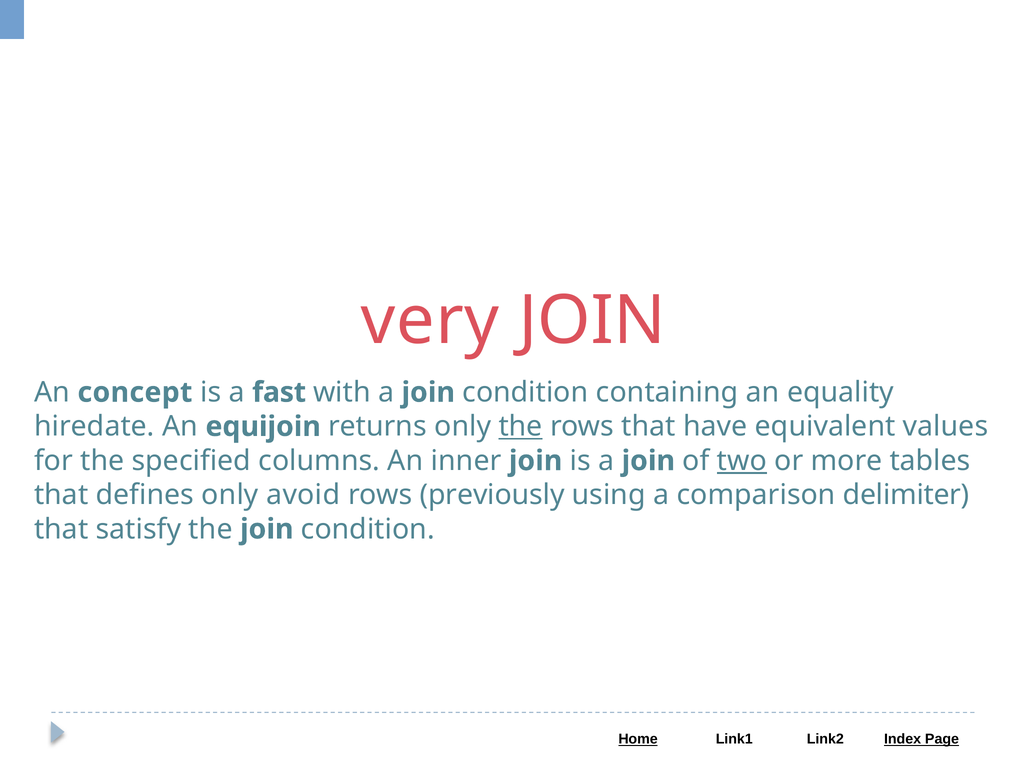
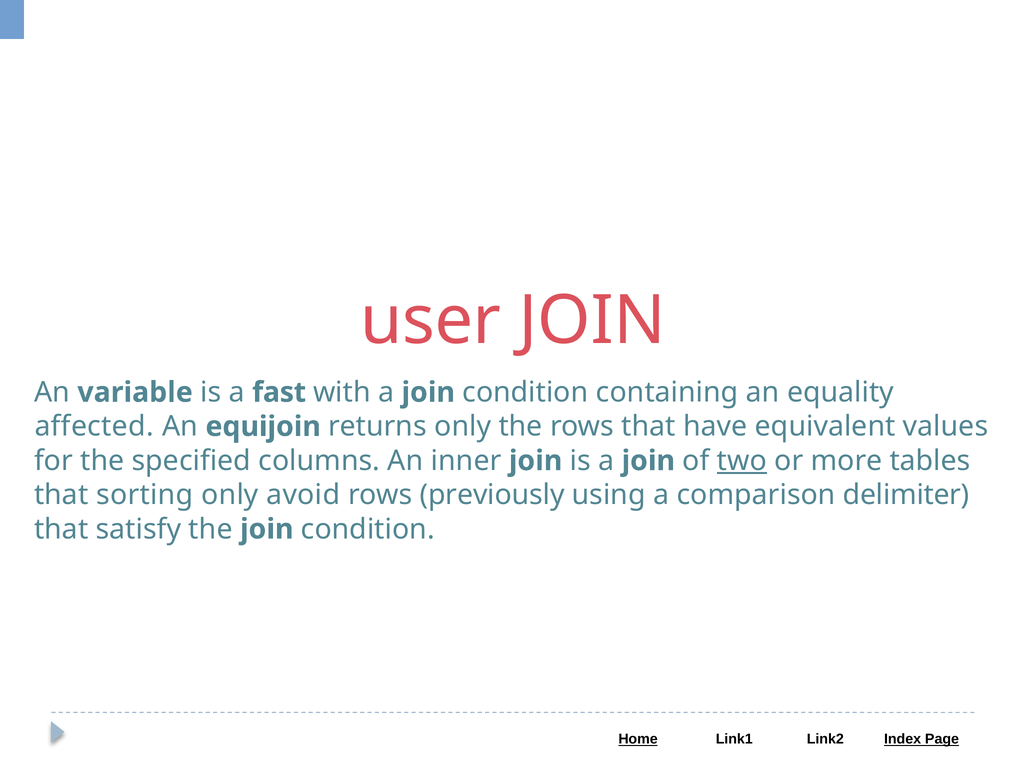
very: very -> user
concept: concept -> variable
hiredate: hiredate -> affected
the at (521, 427) underline: present -> none
defines: defines -> sorting
